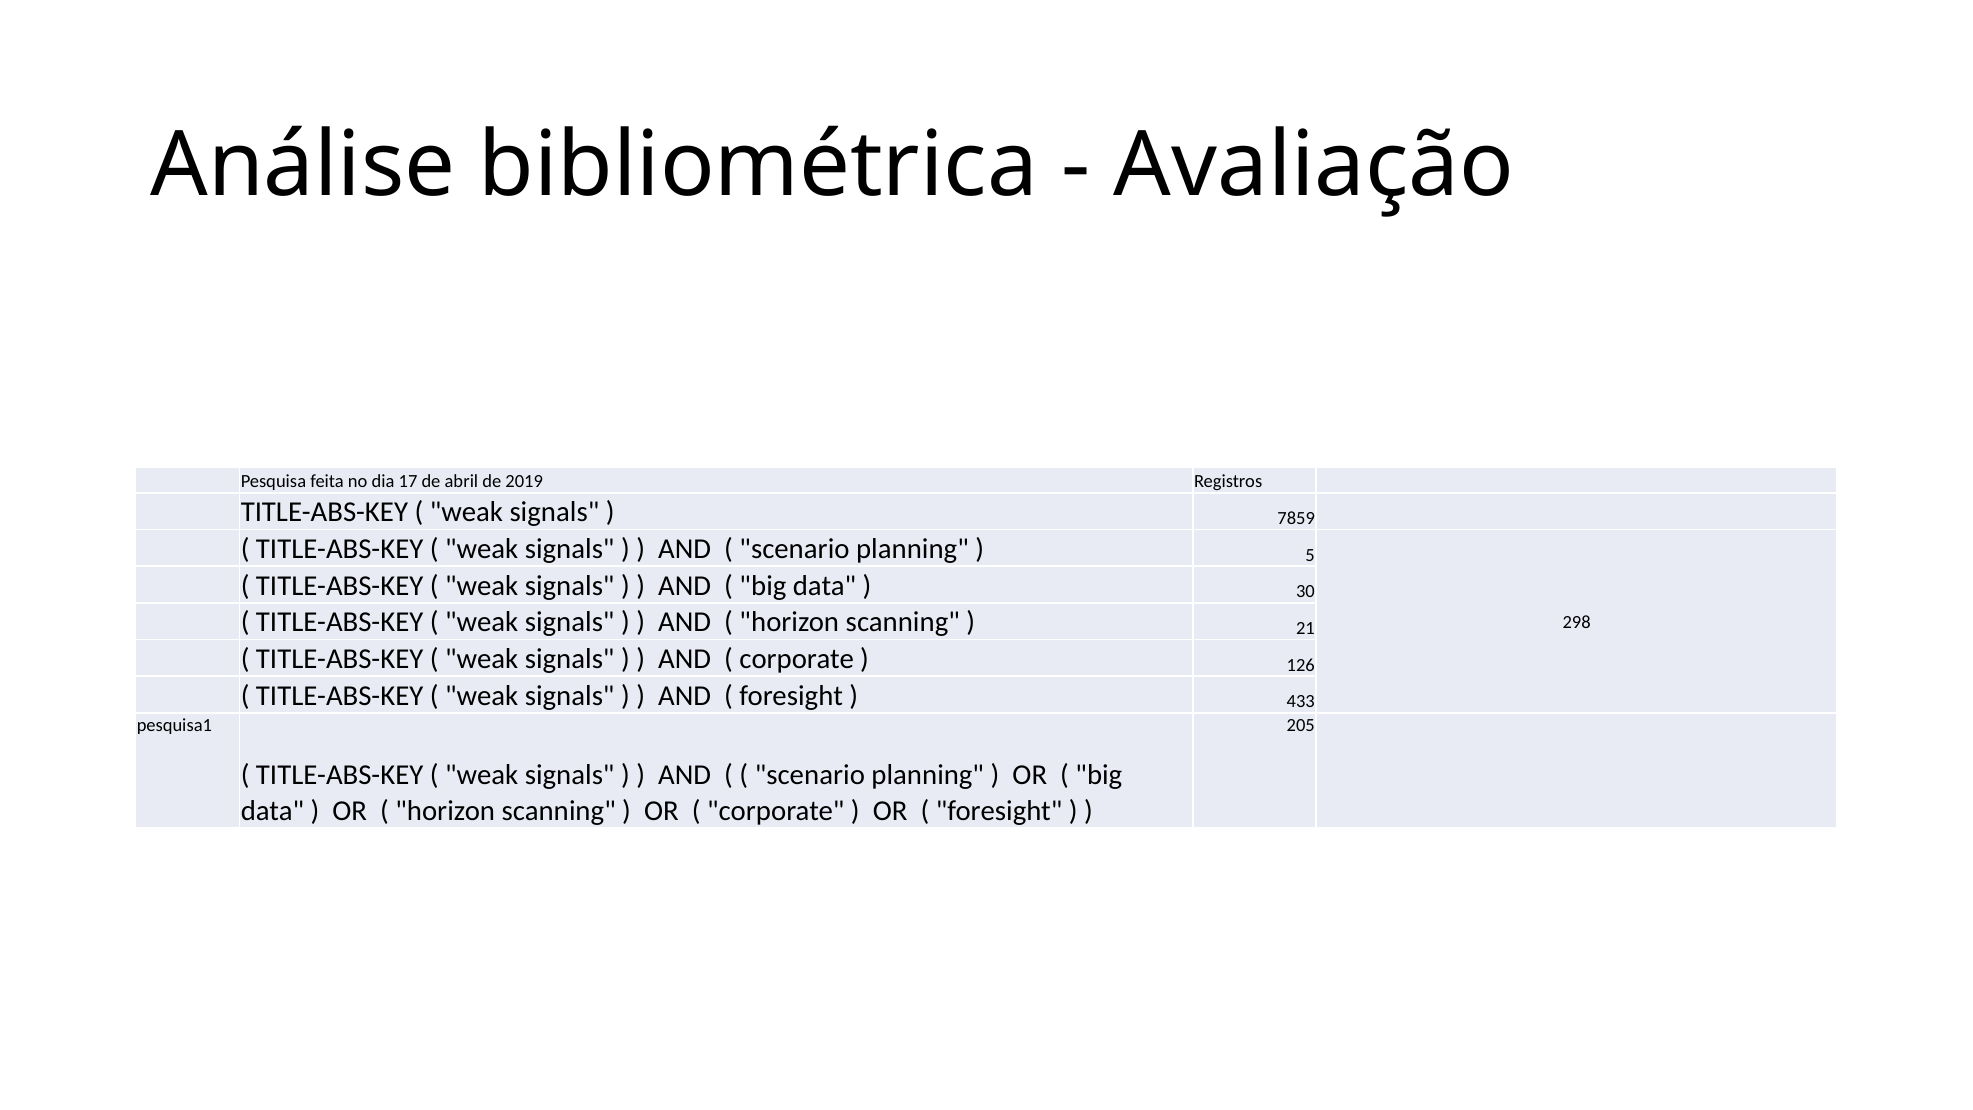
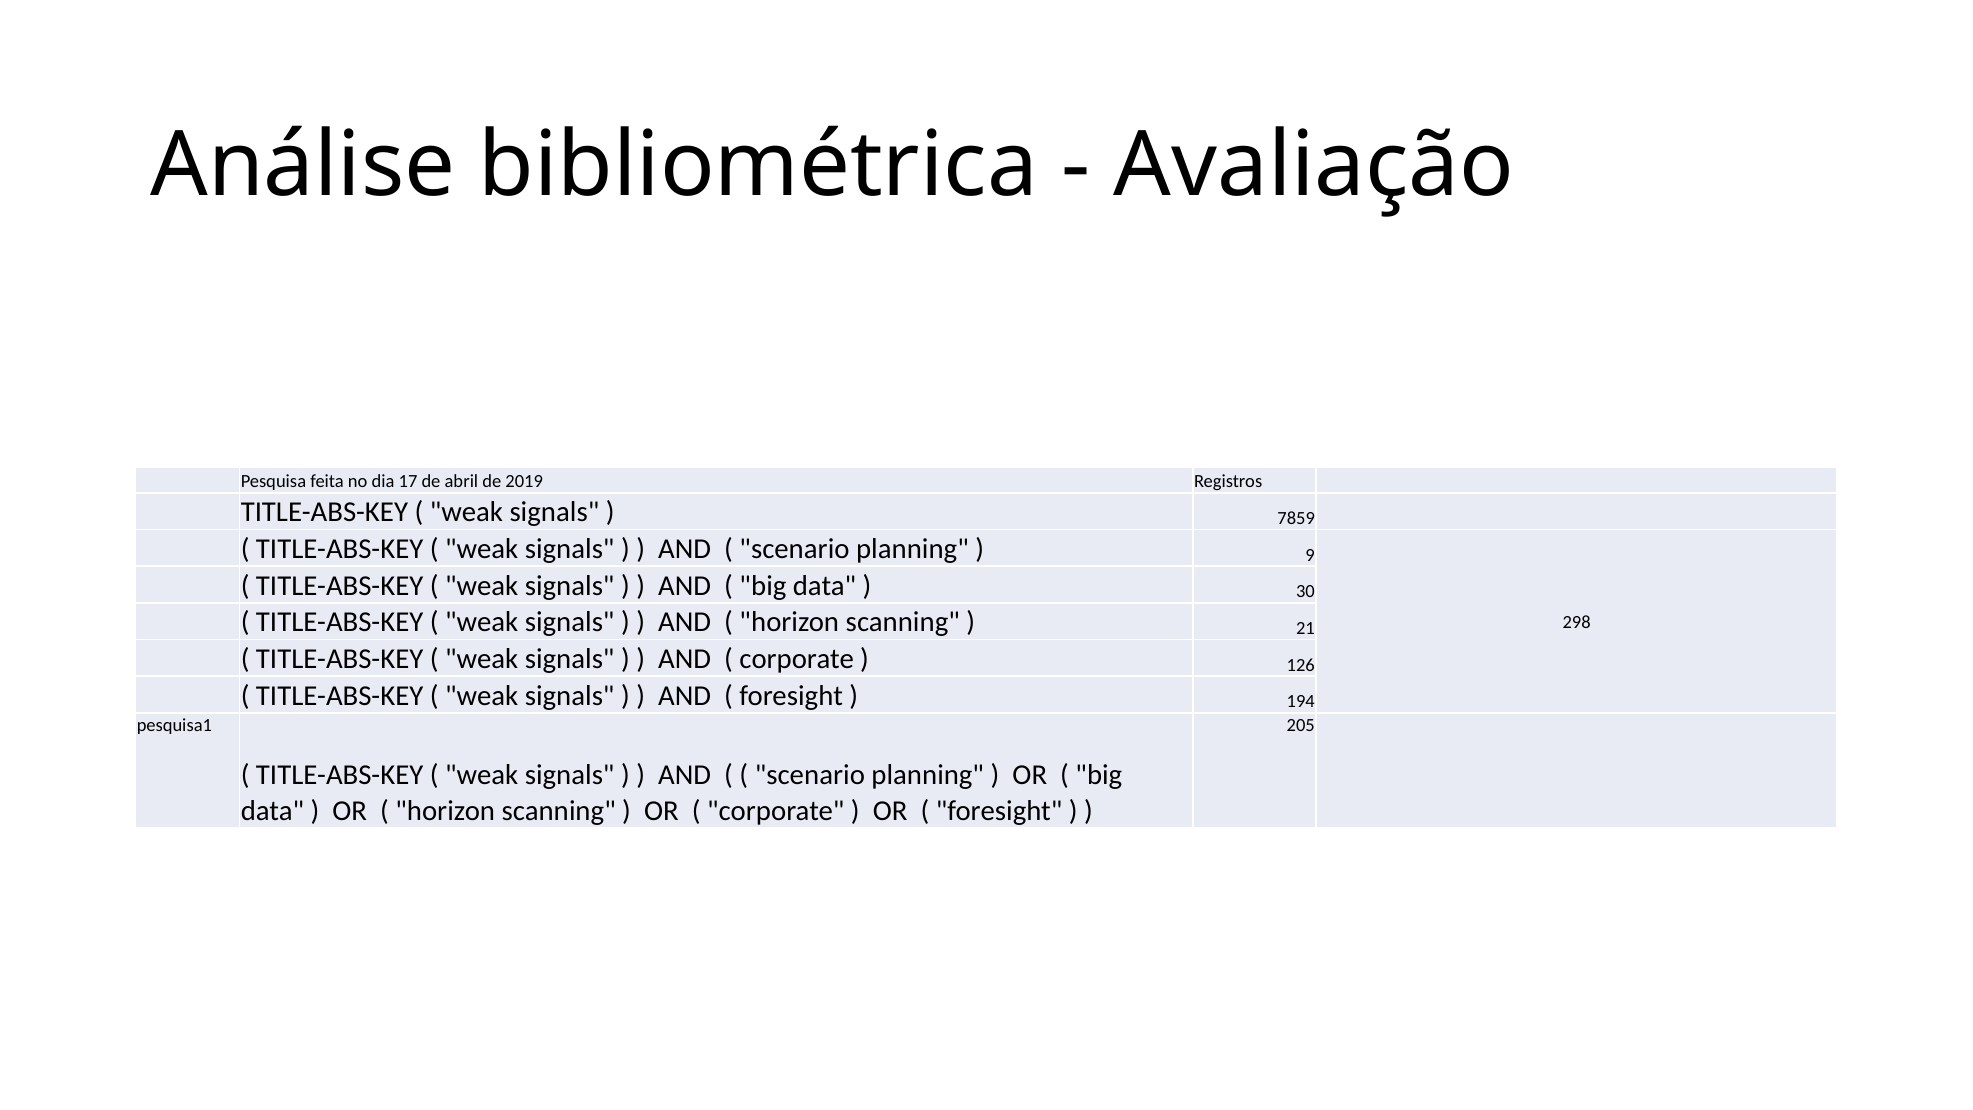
5: 5 -> 9
433: 433 -> 194
